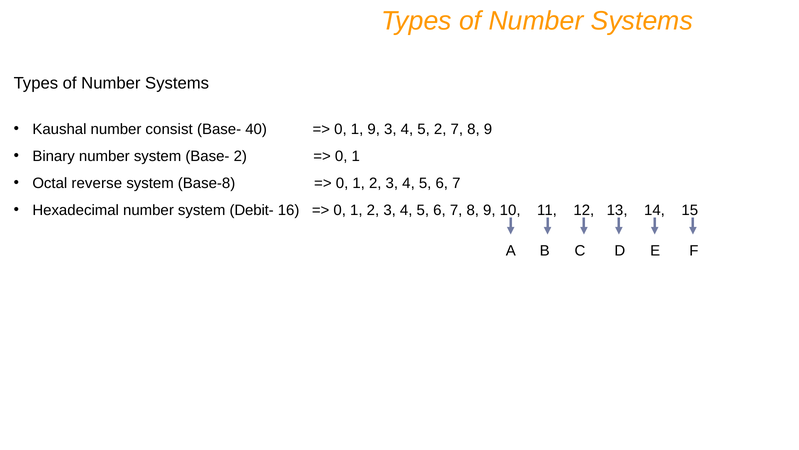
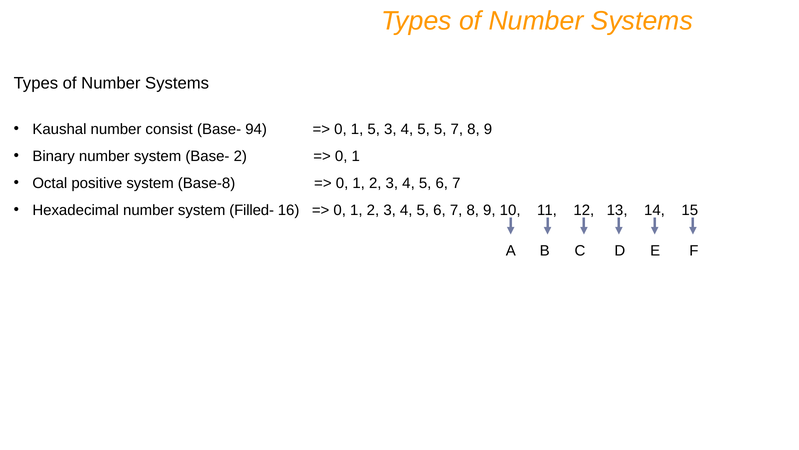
40: 40 -> 94
1 9: 9 -> 5
5 2: 2 -> 5
reverse: reverse -> positive
Debit-: Debit- -> Filled-
